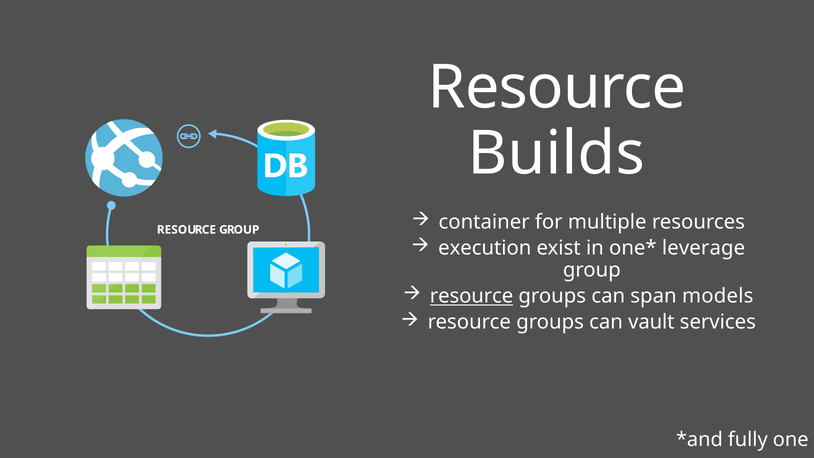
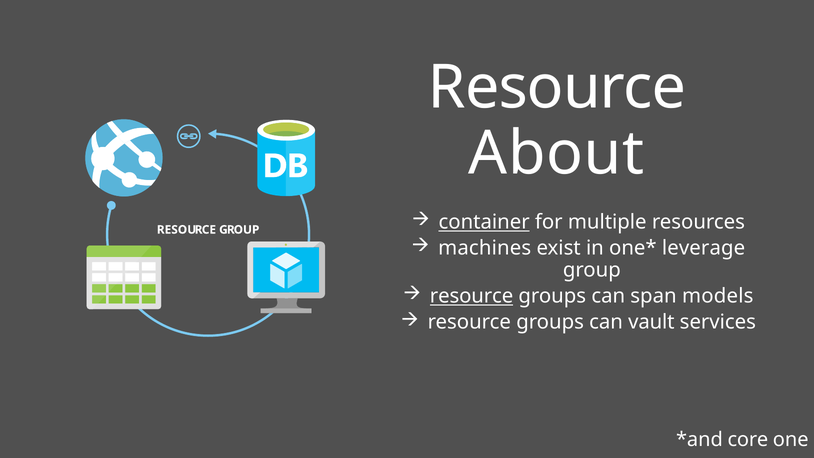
Builds: Builds -> About
container underline: none -> present
execution: execution -> machines
fully: fully -> core
